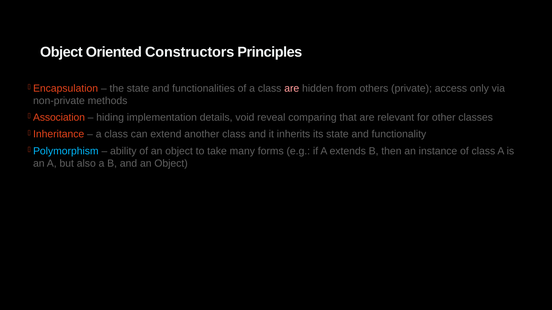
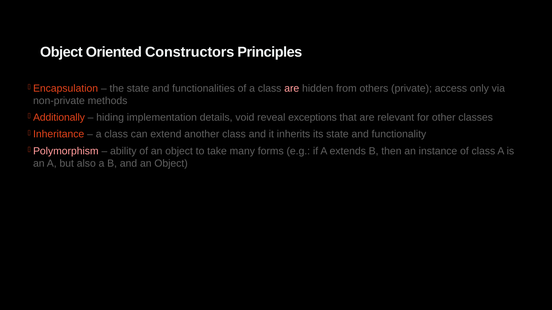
Association: Association -> Additionally
comparing: comparing -> exceptions
Polymorphism colour: light blue -> pink
